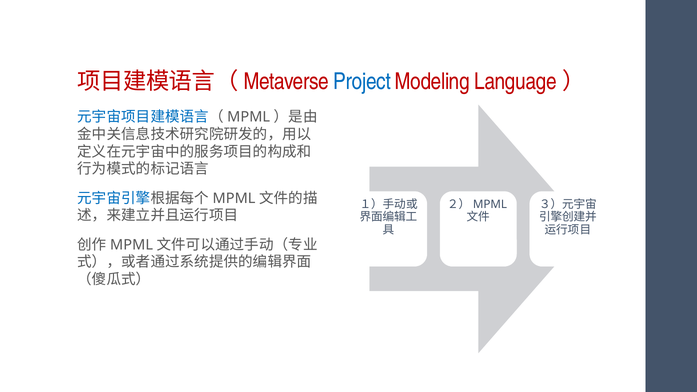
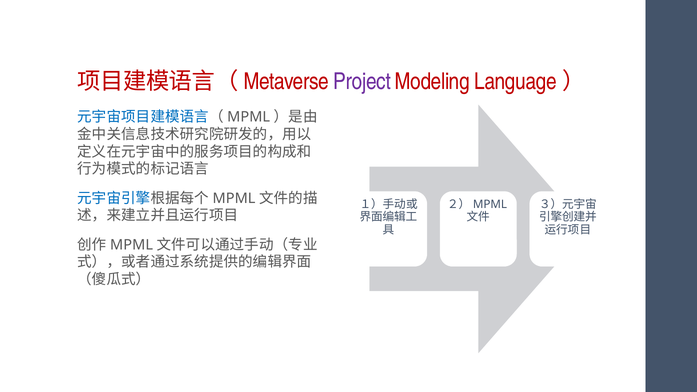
Project colour: blue -> purple
